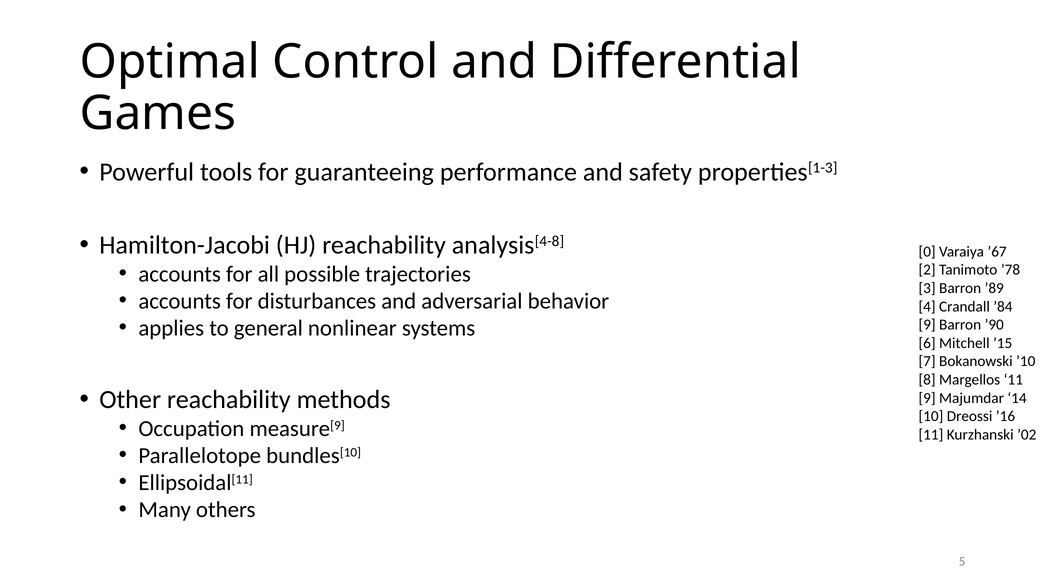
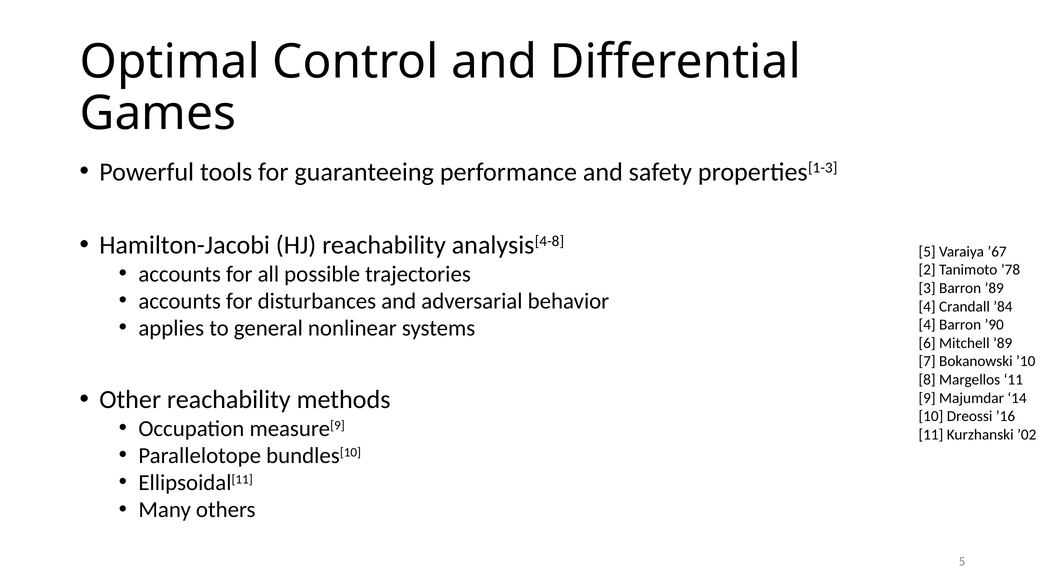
0 at (927, 252): 0 -> 5
9 at (927, 325): 9 -> 4
Mitchell ’15: ’15 -> ’89
